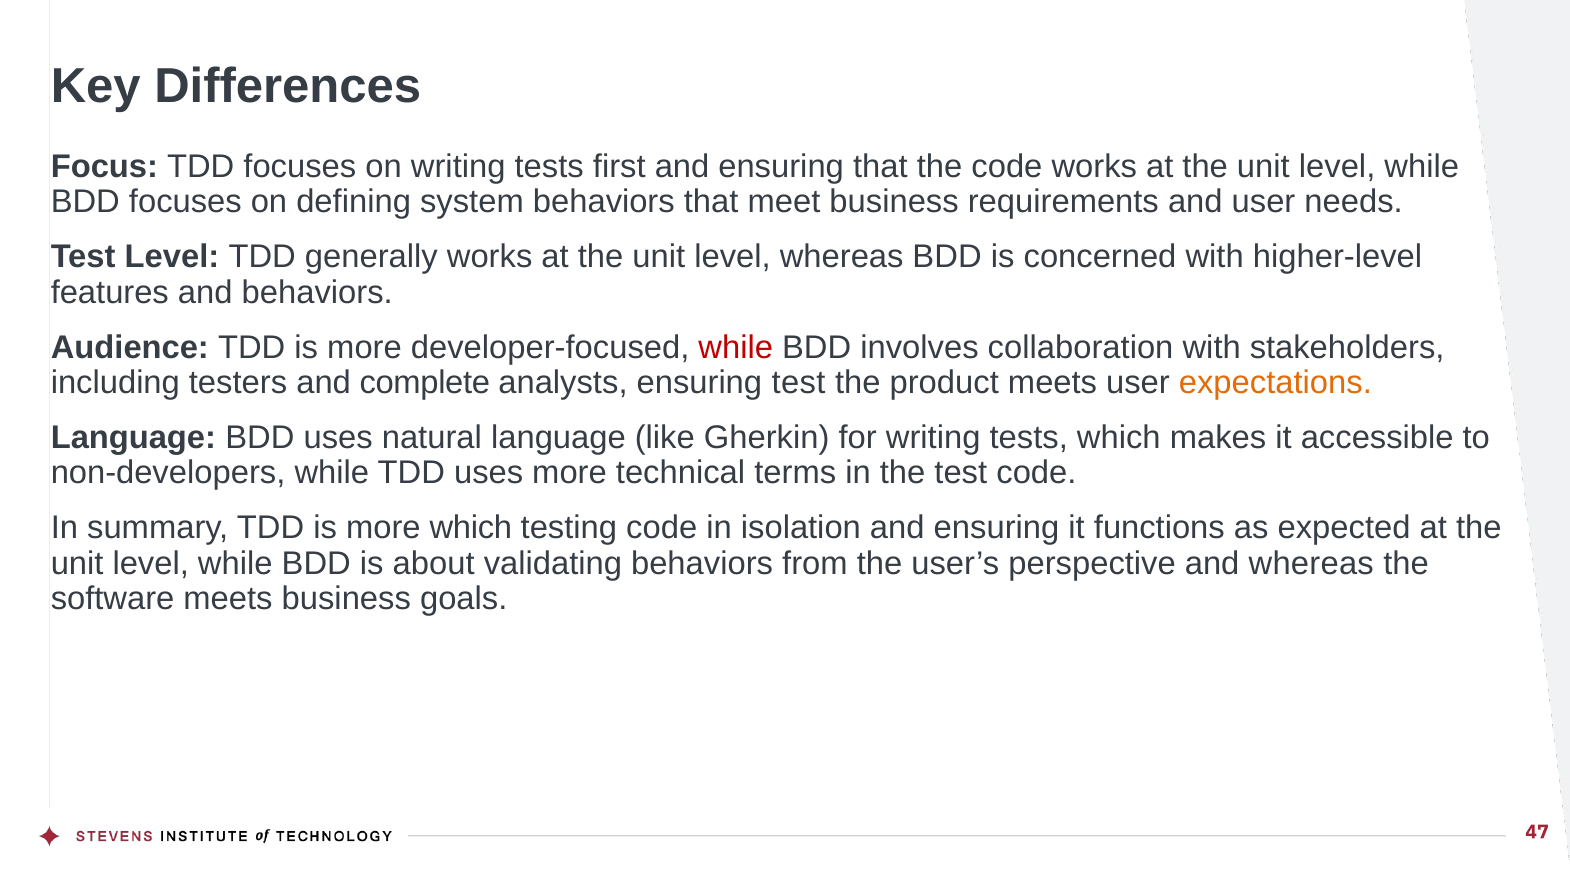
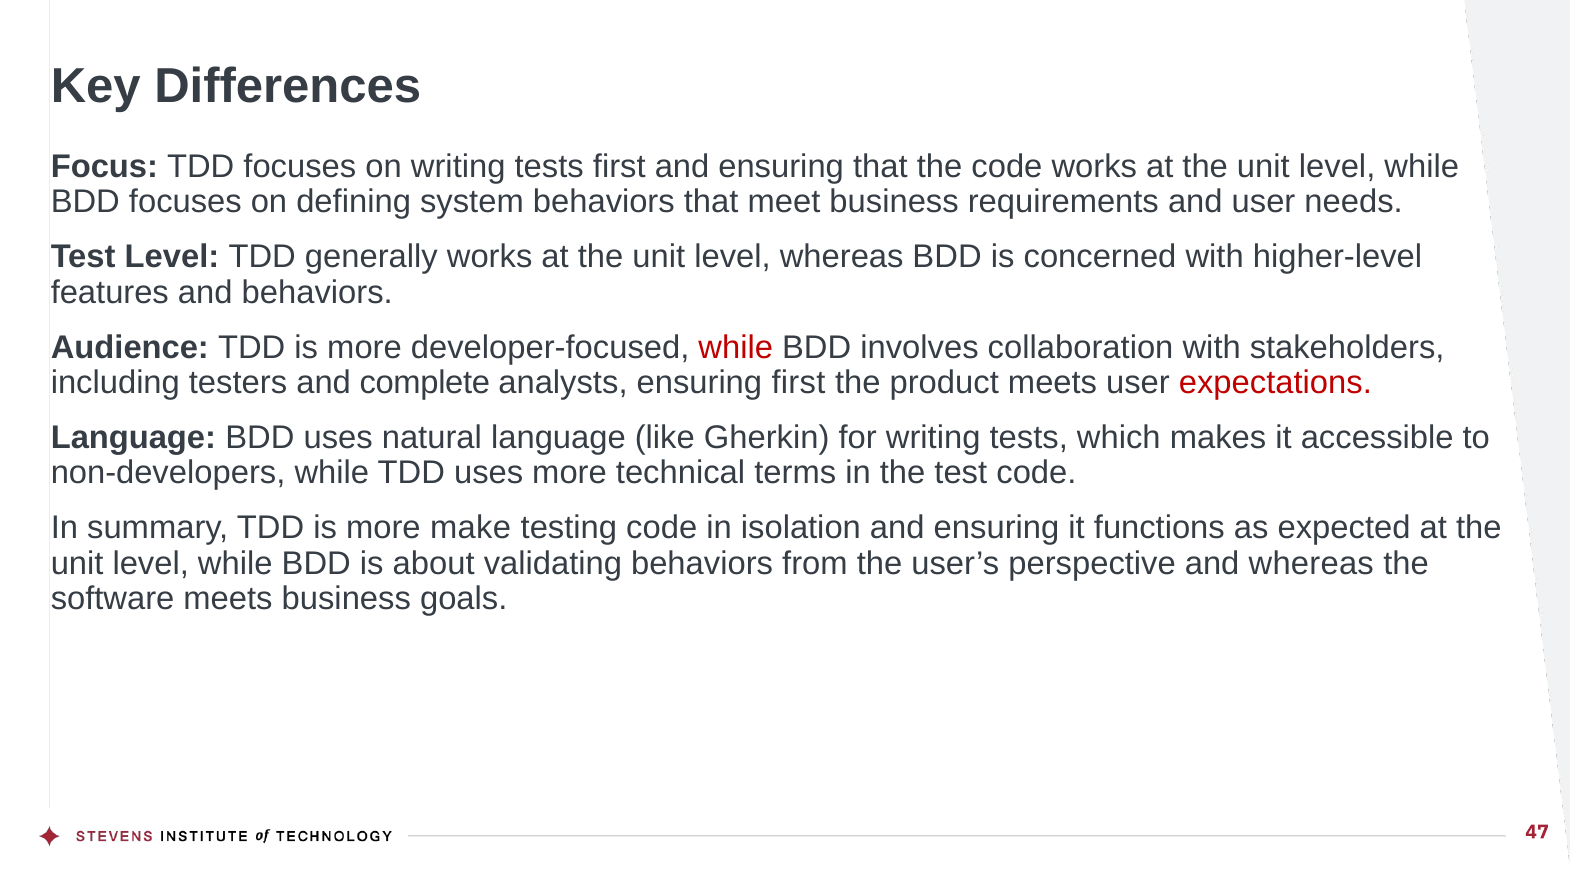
ensuring test: test -> first
expectations colour: orange -> red
more which: which -> make
